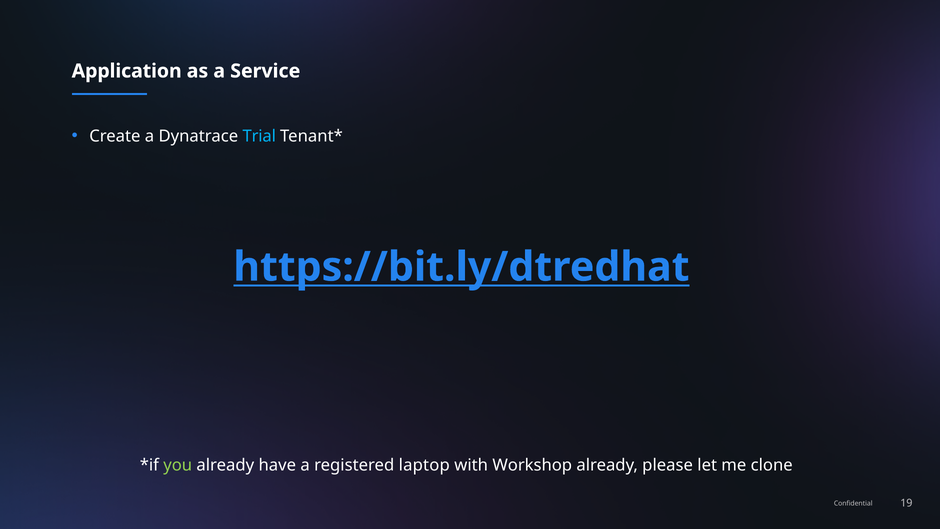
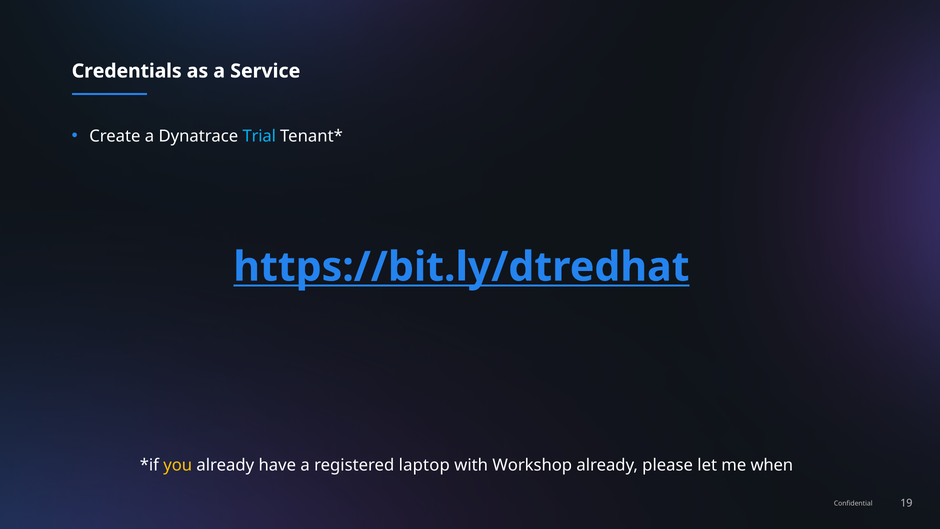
Application: Application -> Credentials
you colour: light green -> yellow
clone: clone -> when
